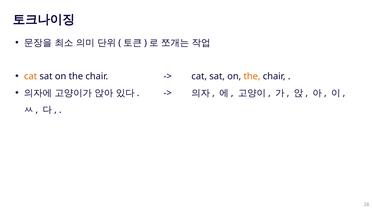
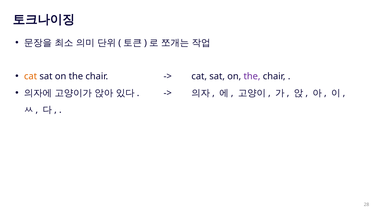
the at (252, 76) colour: orange -> purple
